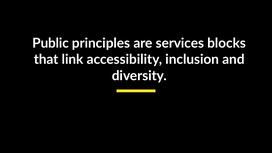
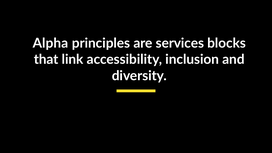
Public: Public -> Alpha
